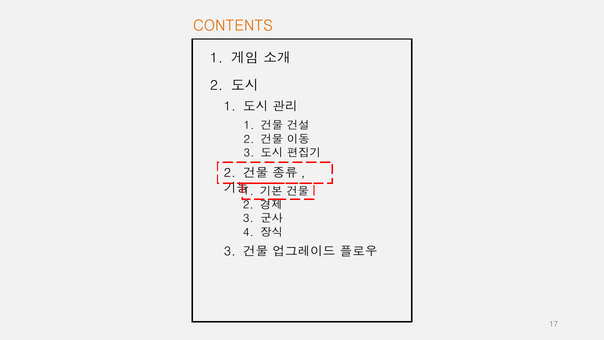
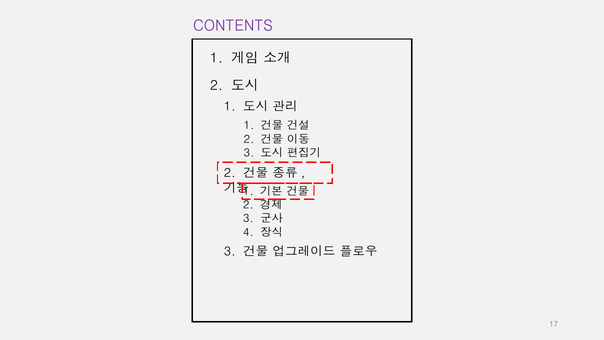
CONTENTS colour: orange -> purple
